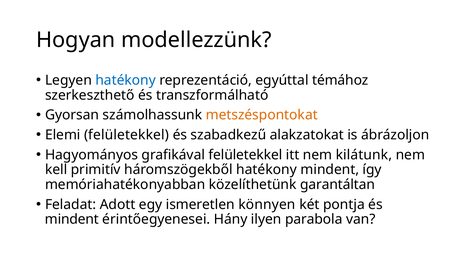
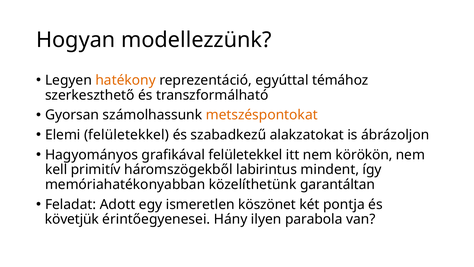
hatékony at (126, 80) colour: blue -> orange
kilátunk: kilátunk -> körökön
háromszögekből hatékony: hatékony -> labirintus
könnyen: könnyen -> köszönet
mindent at (72, 219): mindent -> követjük
